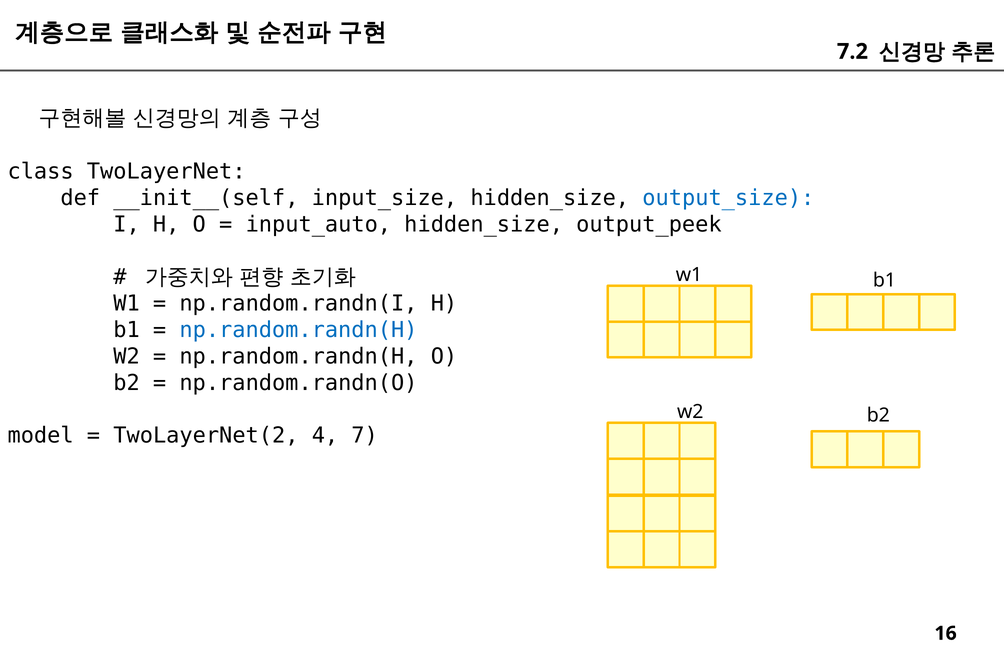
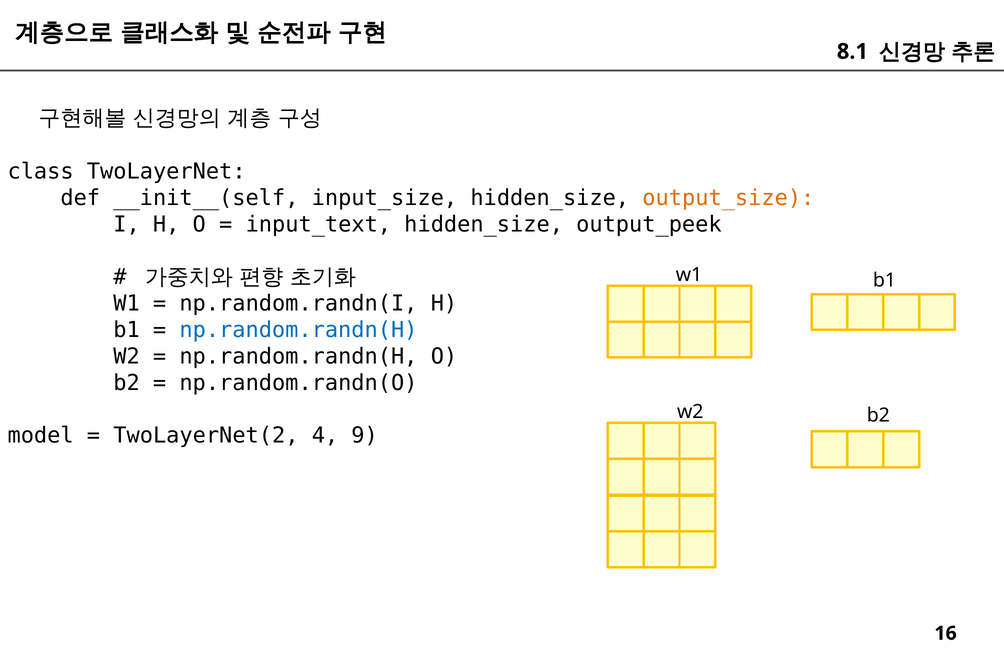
7.2: 7.2 -> 8.1
output_size colour: blue -> orange
input_auto: input_auto -> input_text
7: 7 -> 9
